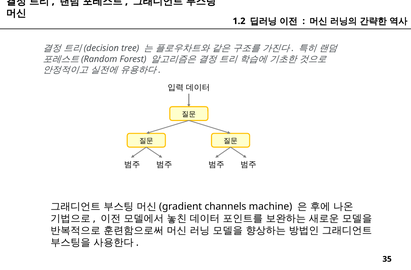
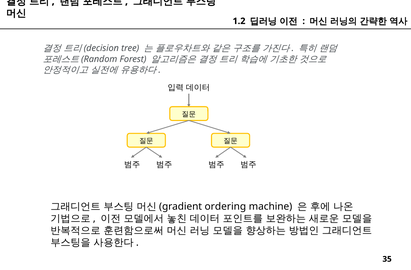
channels: channels -> ordering
